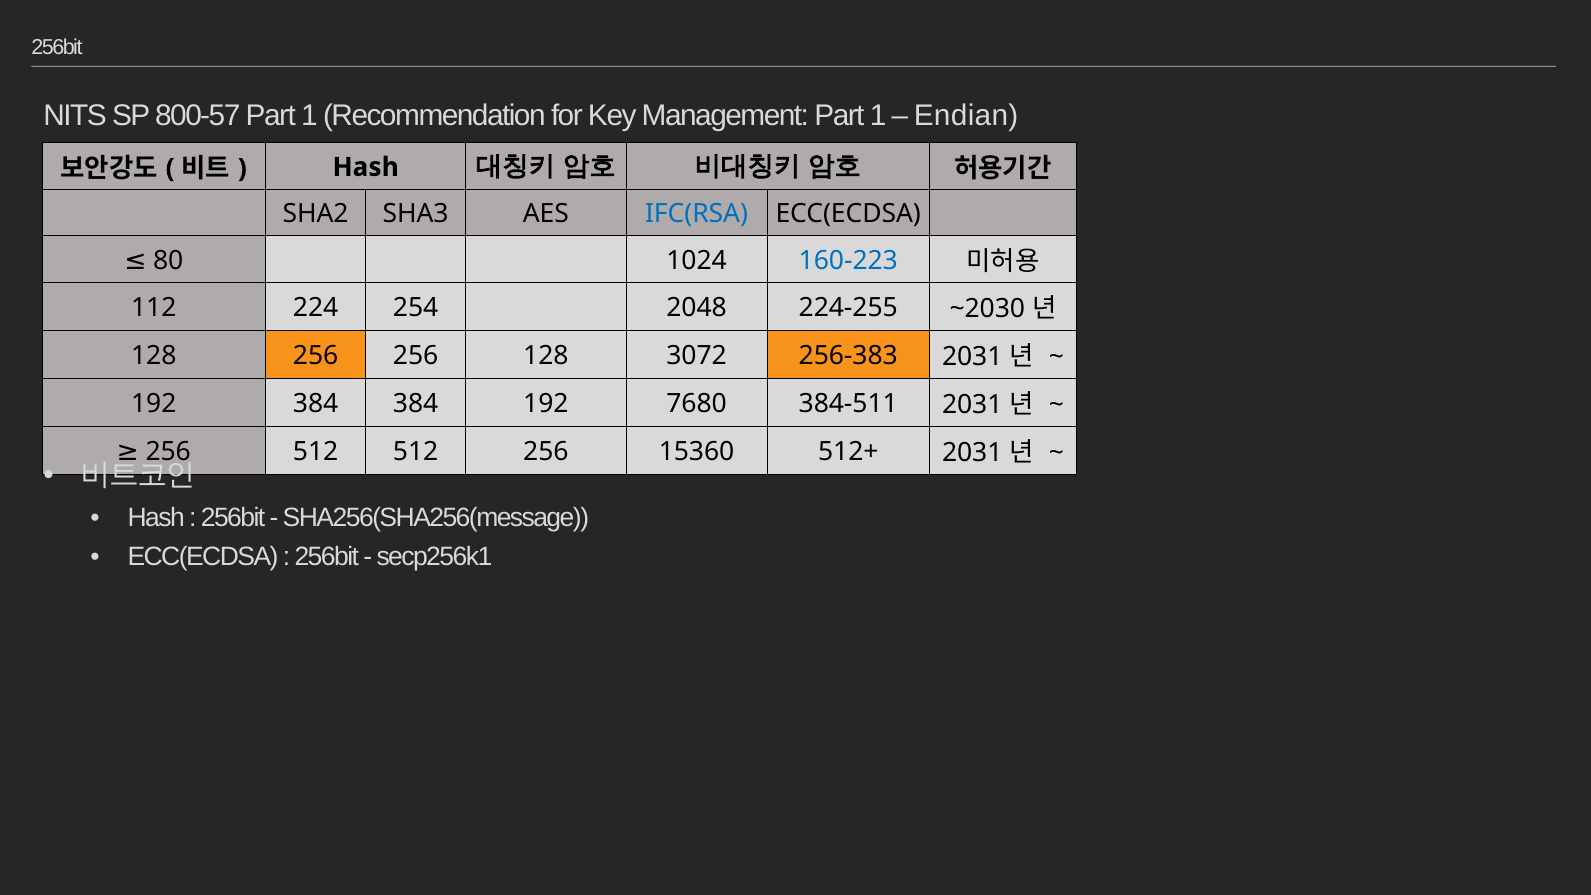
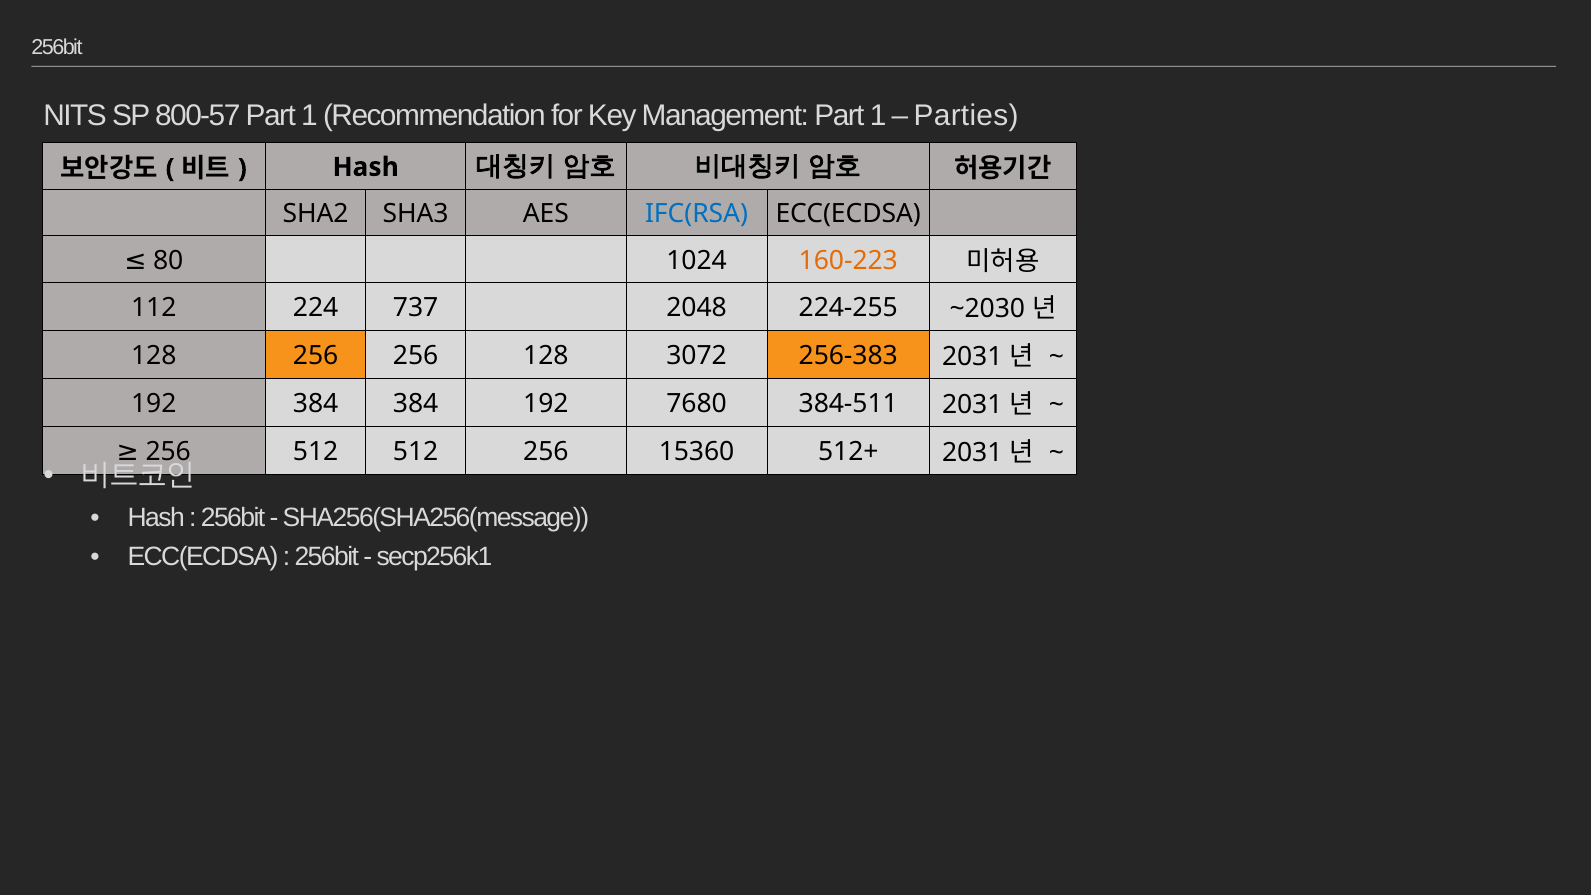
Endian: Endian -> Parties
160-223 colour: blue -> orange
254: 254 -> 737
